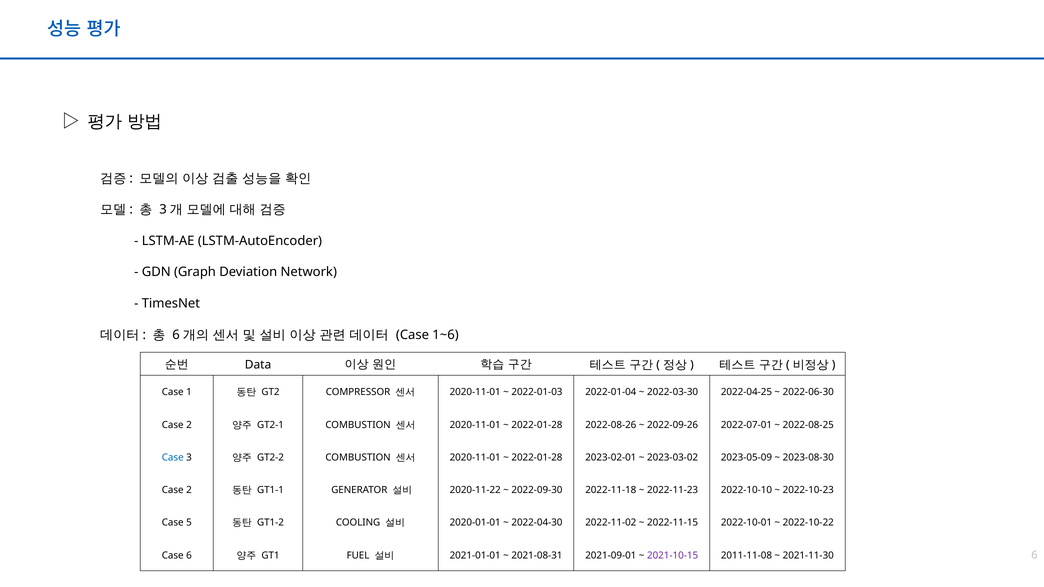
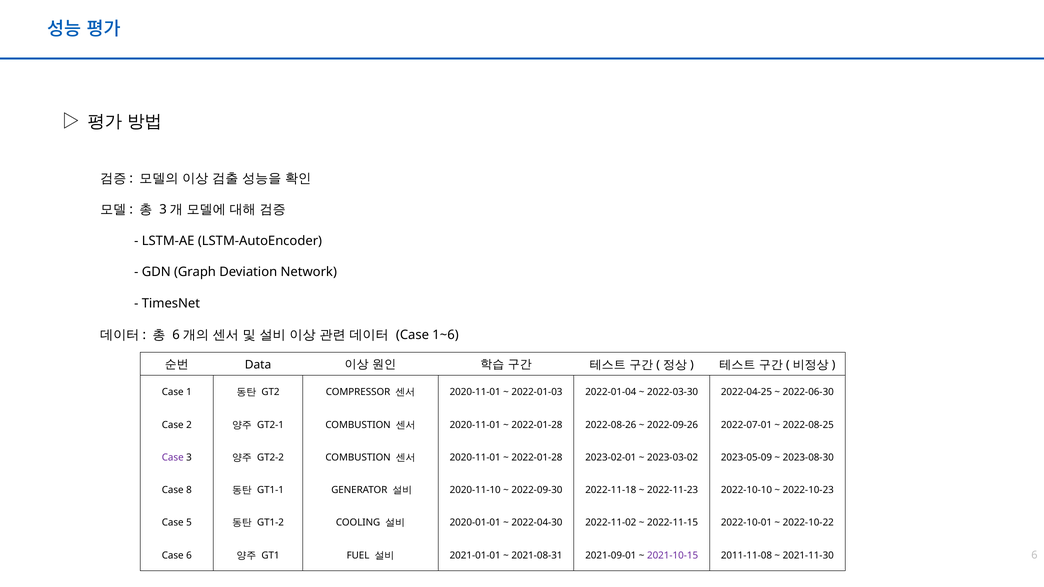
Case at (173, 458) colour: blue -> purple
2 at (189, 490): 2 -> 8
2020-11-22: 2020-11-22 -> 2020-11-10
